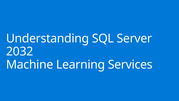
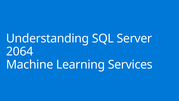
2032: 2032 -> 2064
